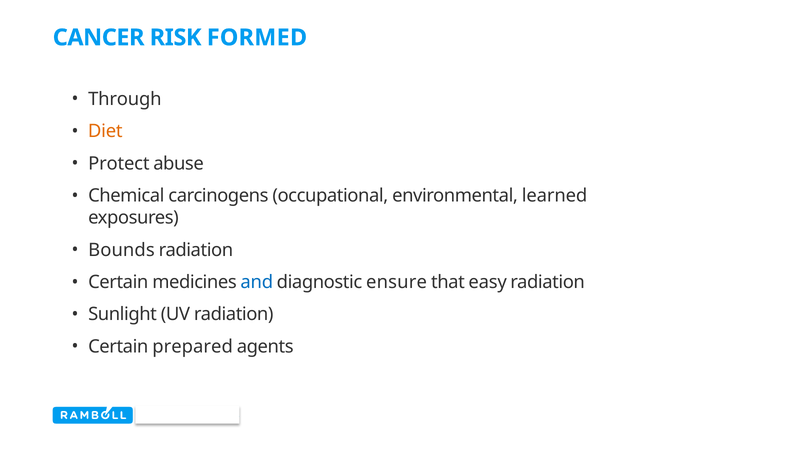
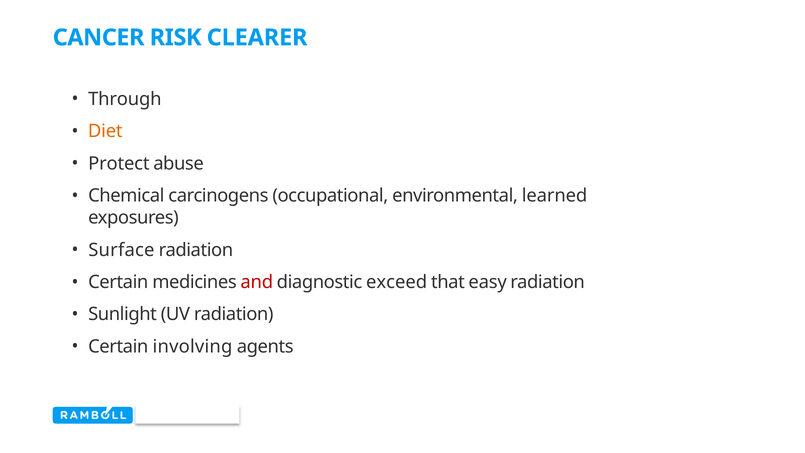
FORMED: FORMED -> CLEARER
Bounds: Bounds -> Surface
and colour: blue -> red
ensure: ensure -> exceed
prepared: prepared -> involving
